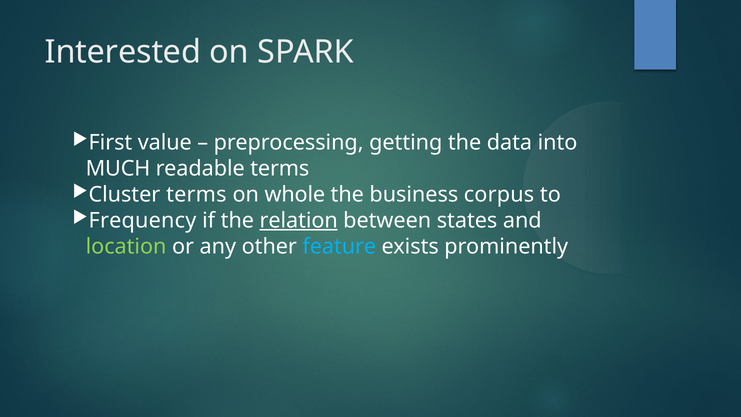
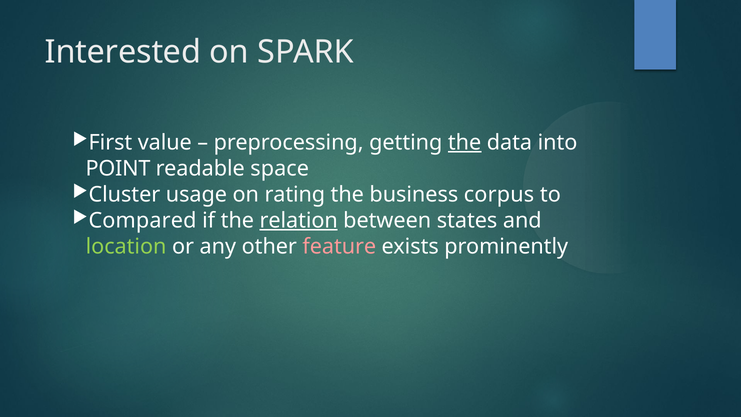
the at (465, 143) underline: none -> present
MUCH: MUCH -> POINT
readable terms: terms -> space
Cluster terms: terms -> usage
whole: whole -> rating
Frequency: Frequency -> Compared
feature colour: light blue -> pink
